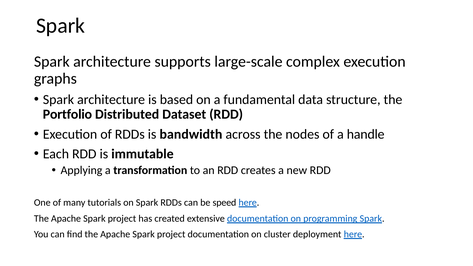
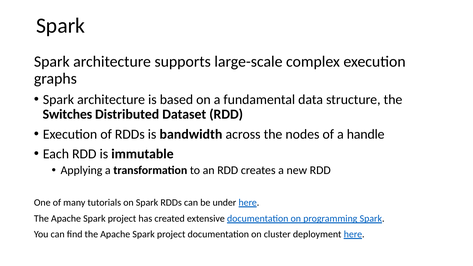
Portfolio: Portfolio -> Switches
speed: speed -> under
